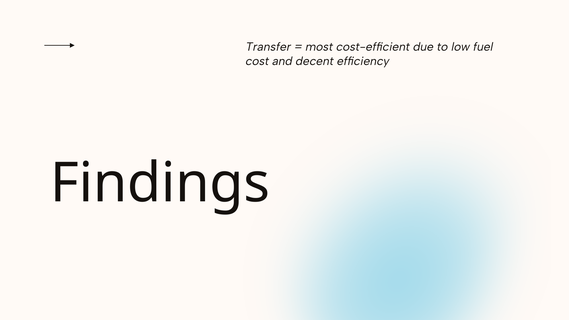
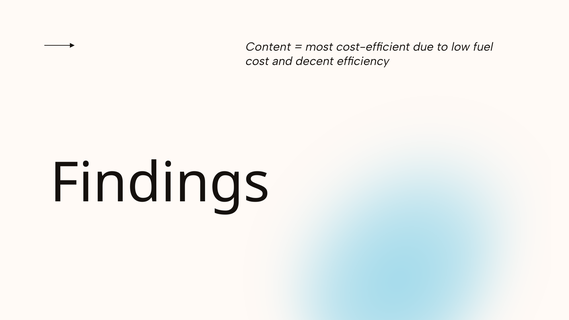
Transfer: Transfer -> Content
